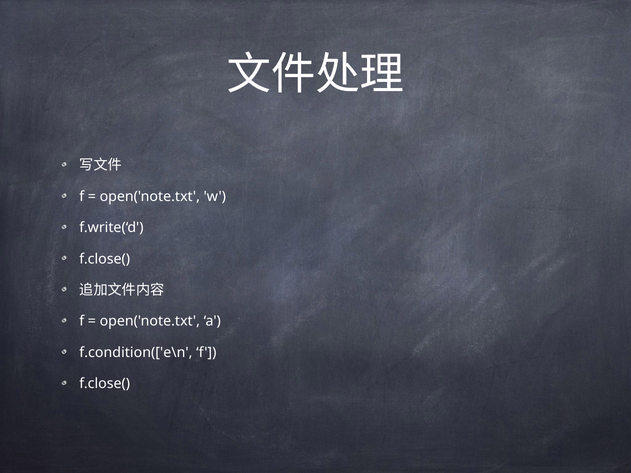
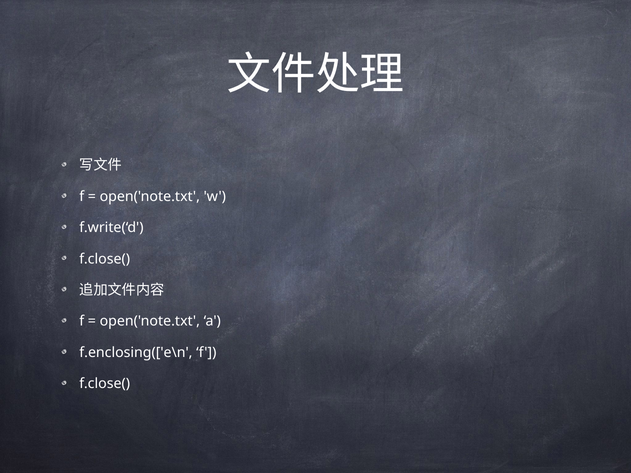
f.condition(['e\n: f.condition(['e\n -> f.enclosing(['e\n
